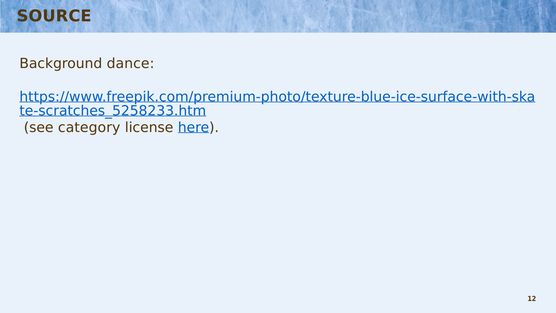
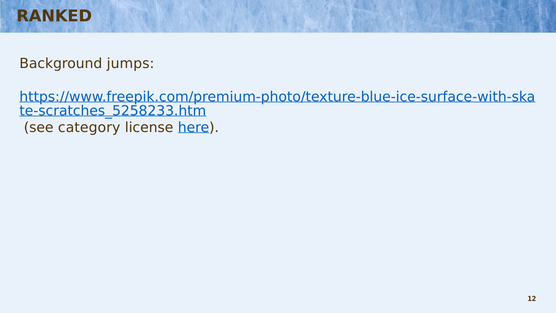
SOURCE: SOURCE -> RANKED
dance: dance -> jumps
